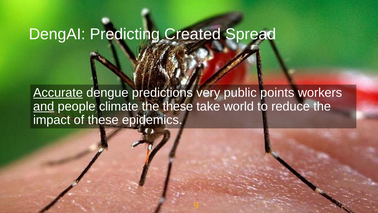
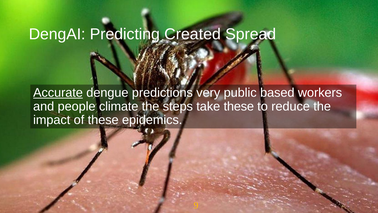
points: points -> based
and underline: present -> none
the these: these -> steps
take world: world -> these
